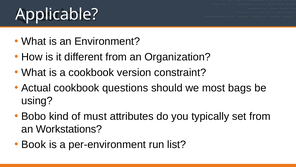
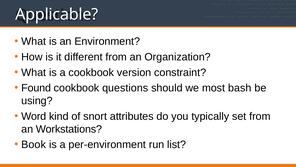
Actual: Actual -> Found
bags: bags -> bash
Bobo: Bobo -> Word
must: must -> snort
